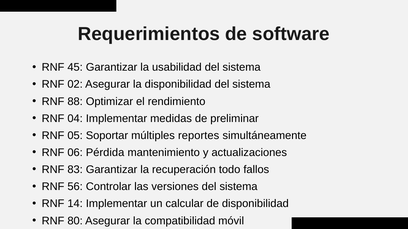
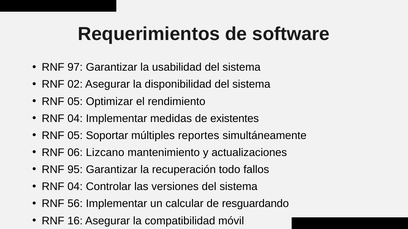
45: 45 -> 97
88 at (75, 102): 88 -> 05
preliminar: preliminar -> existentes
Pérdida: Pérdida -> Lizcano
83: 83 -> 95
56 at (75, 187): 56 -> 04
14: 14 -> 56
de disponibilidad: disponibilidad -> resguardando
80: 80 -> 16
